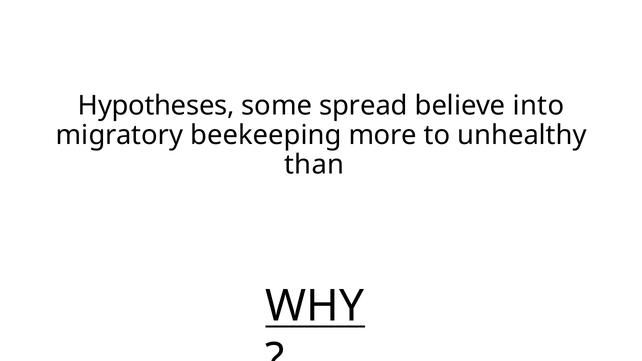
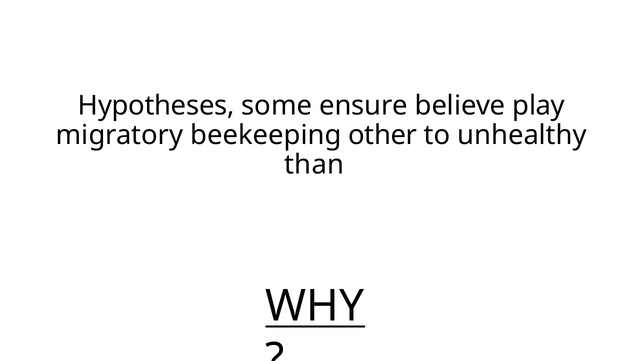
spread: spread -> ensure
into: into -> play
more: more -> other
